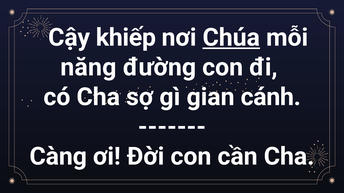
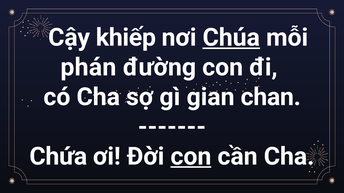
năng: năng -> phán
cánh: cánh -> chan
Càng: Càng -> Chứa
con at (191, 157) underline: none -> present
